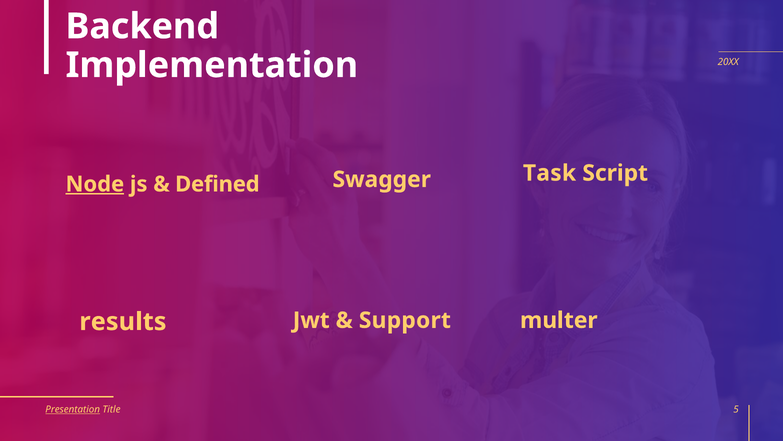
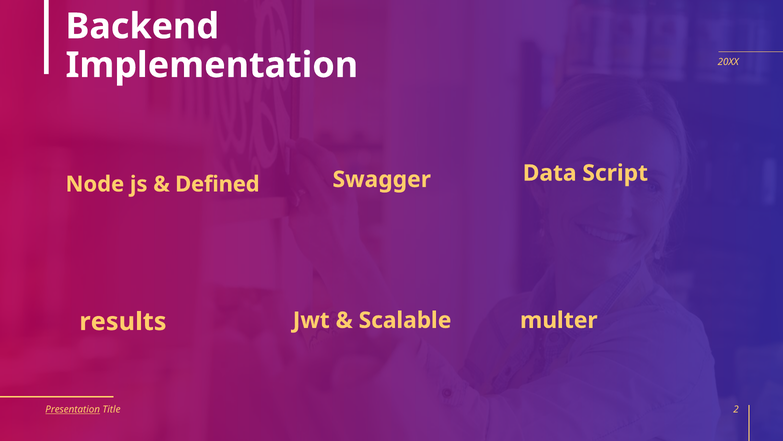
Task: Task -> Data
Node underline: present -> none
Support: Support -> Scalable
5: 5 -> 2
